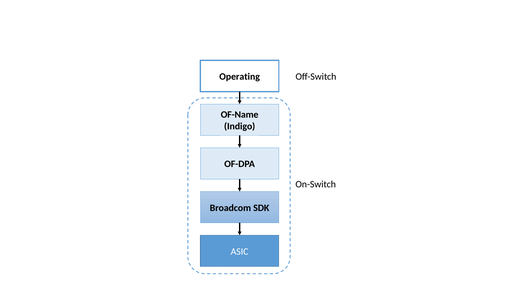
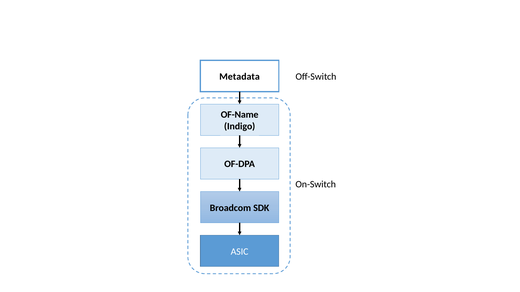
Operating: Operating -> Metadata
